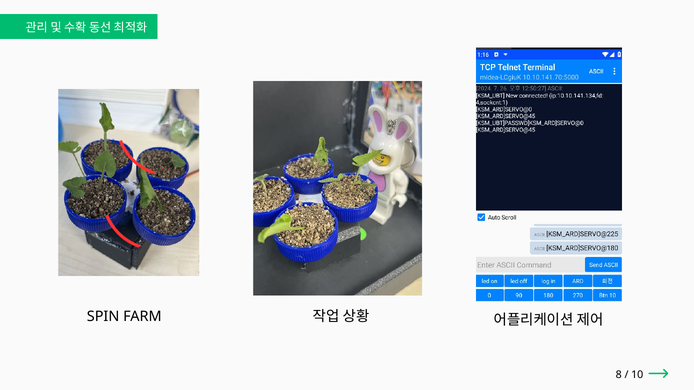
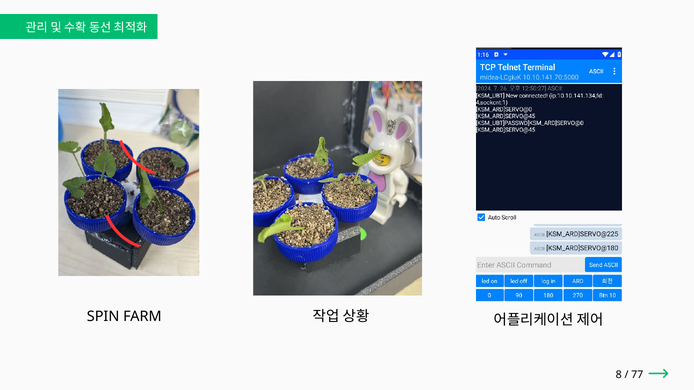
10: 10 -> 77
